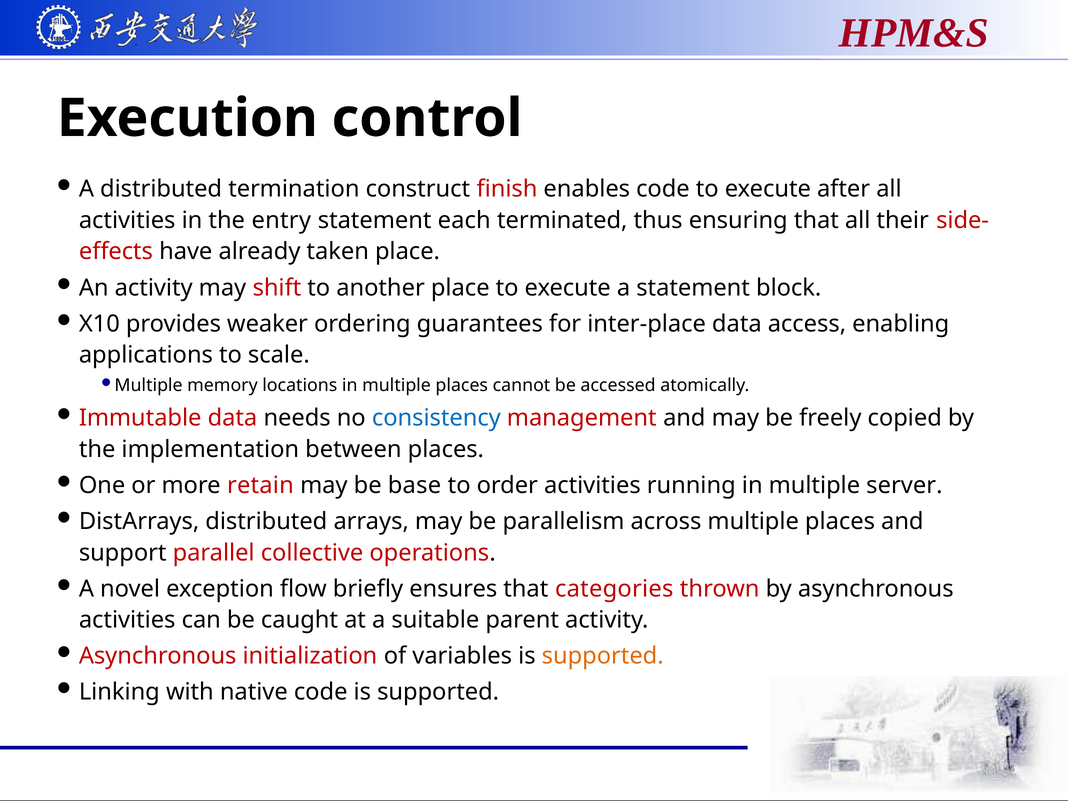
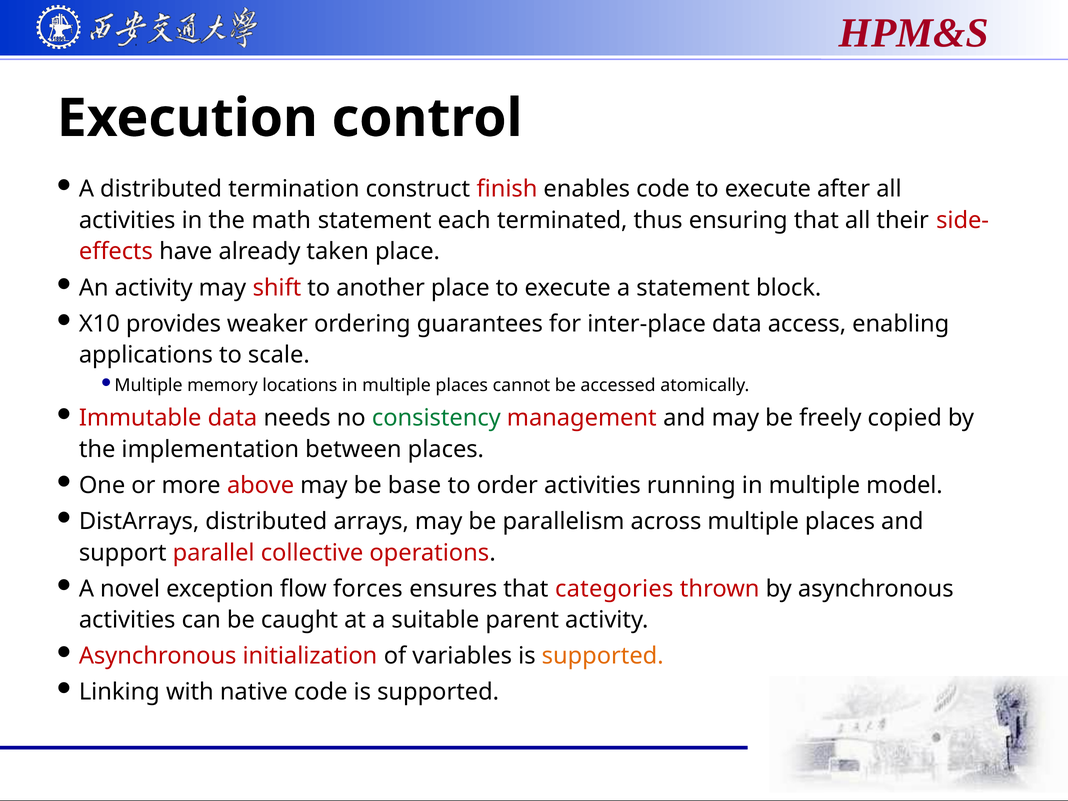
entry: entry -> math
consistency colour: blue -> green
retain: retain -> above
server: server -> model
briefly: briefly -> forces
